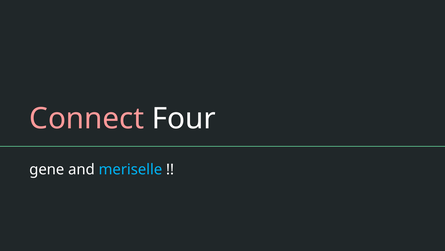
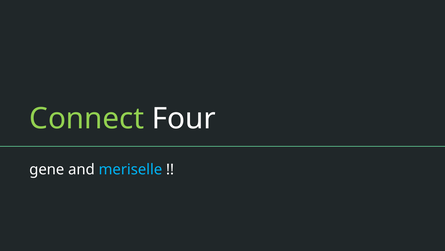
Connect colour: pink -> light green
